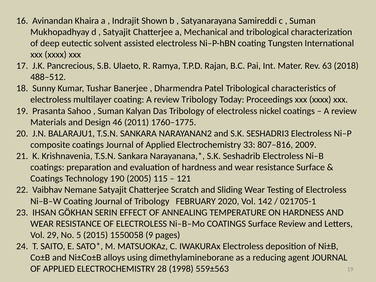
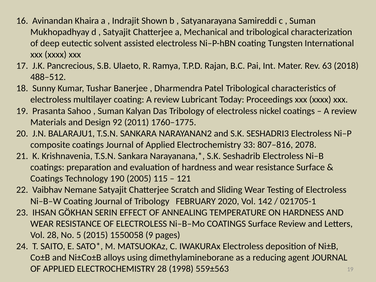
review Tribology: Tribology -> Lubricant
46: 46 -> 92
2009: 2009 -> 2078
Vol 29: 29 -> 28
